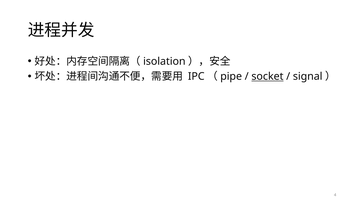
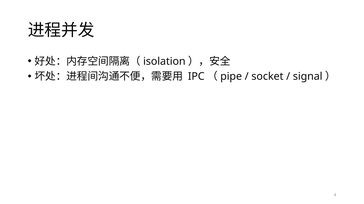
socket underline: present -> none
